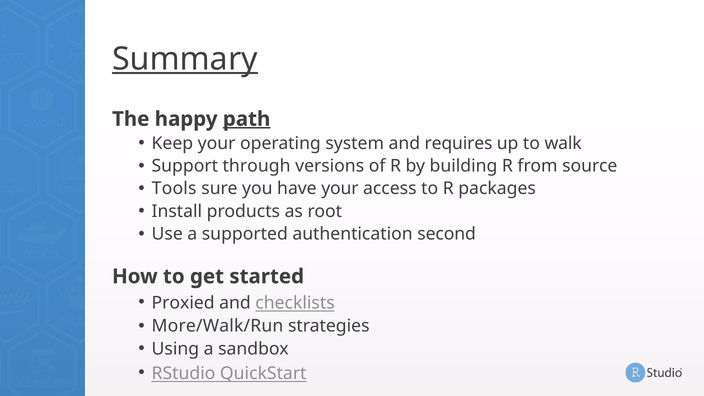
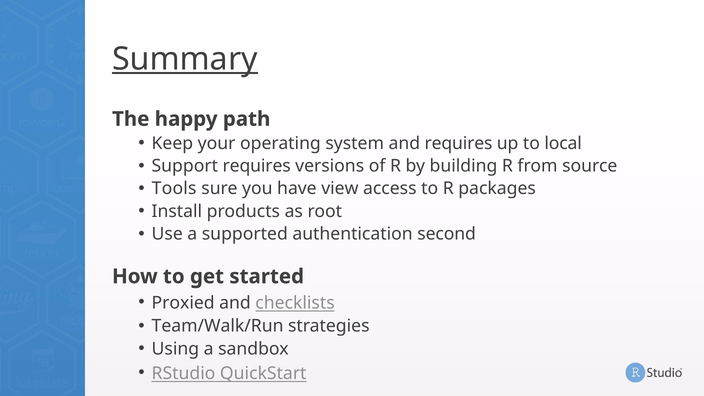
path underline: present -> none
walk: walk -> local
Support through: through -> requires
have your: your -> view
More/Walk/Run: More/Walk/Run -> Team/Walk/Run
